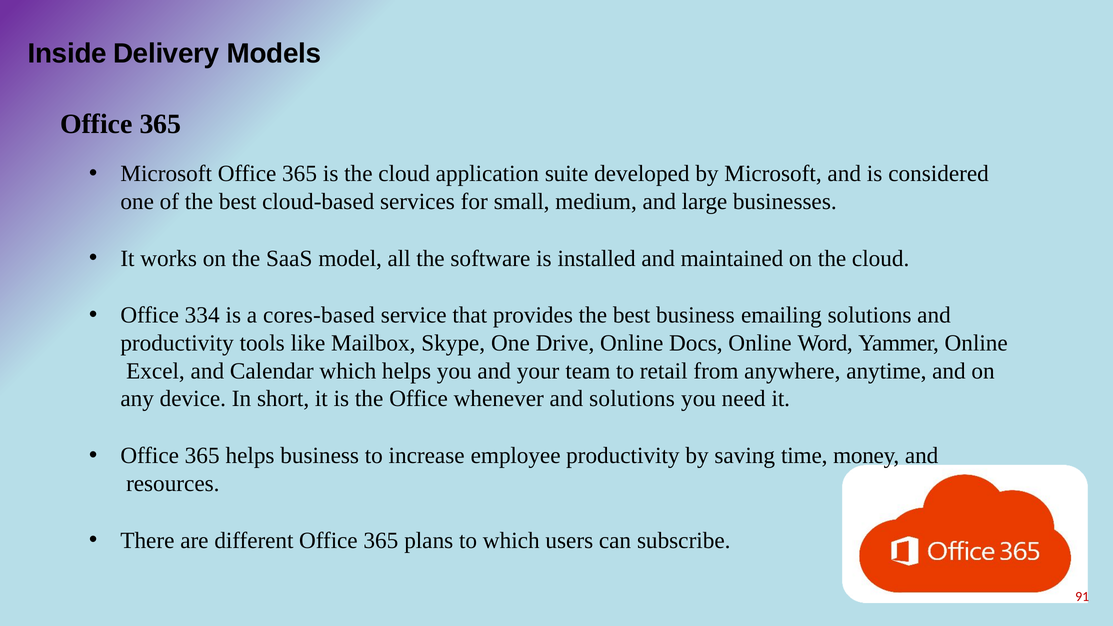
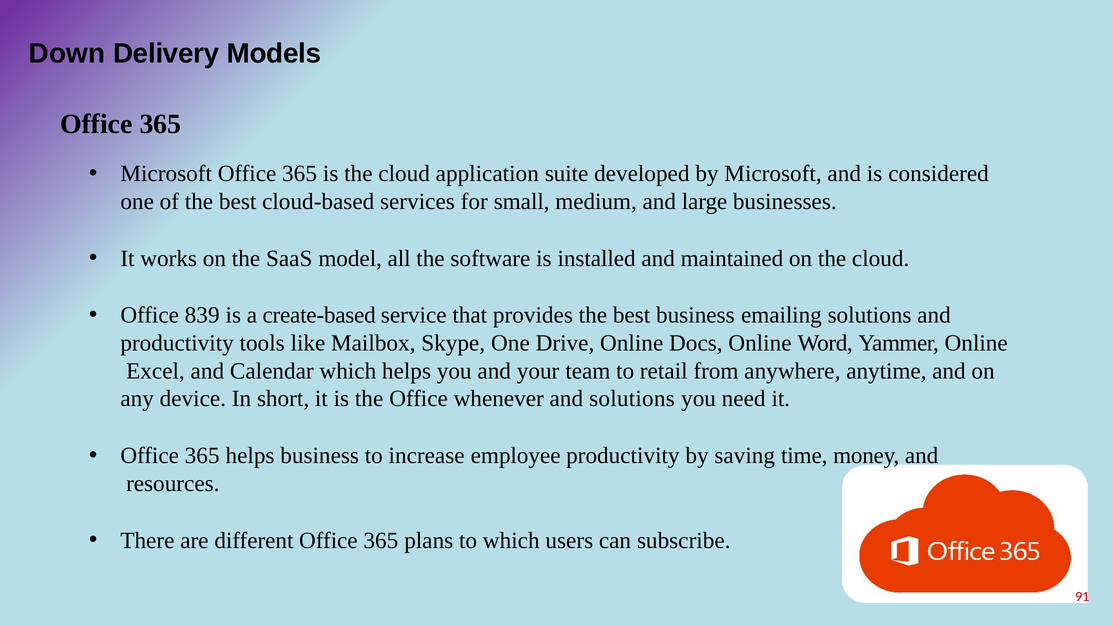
Inside: Inside -> Down
334: 334 -> 839
cores-based: cores-based -> create-based
